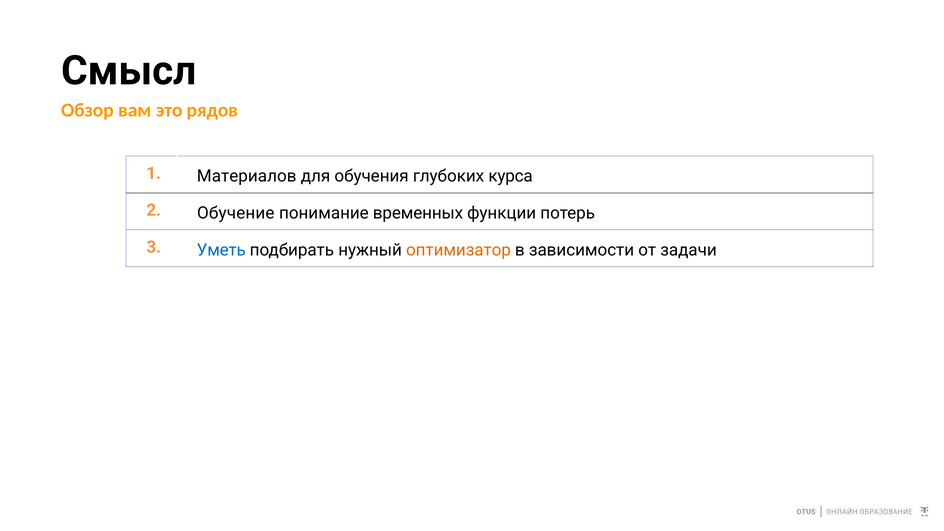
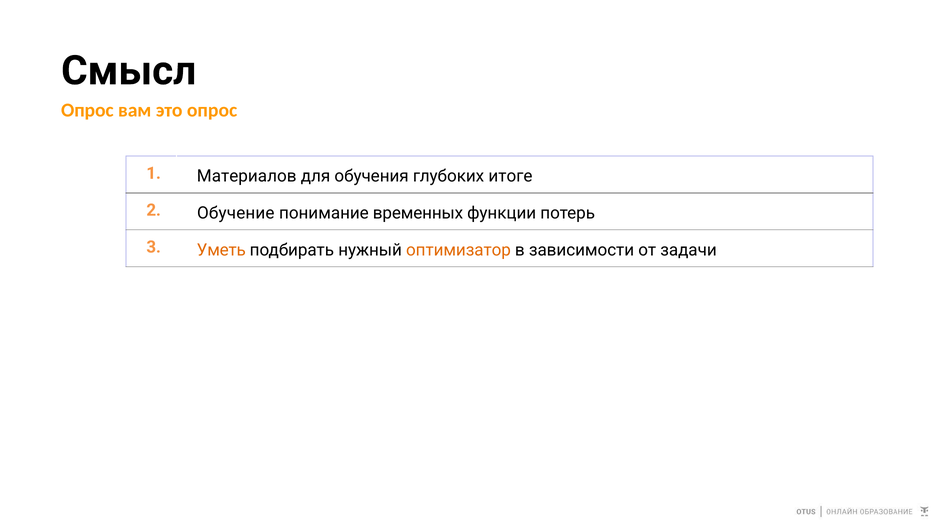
Обзор at (87, 110): Обзор -> Опрос
это рядов: рядов -> опрос
курса: курса -> итоге
Уметь colour: blue -> orange
